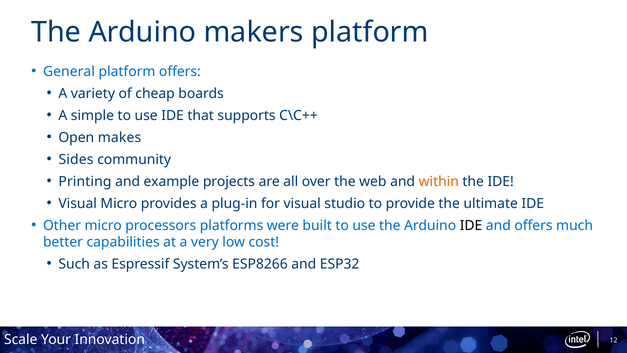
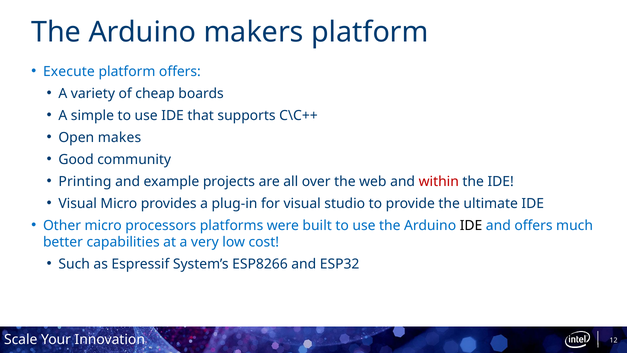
General: General -> Execute
Sides: Sides -> Good
within colour: orange -> red
